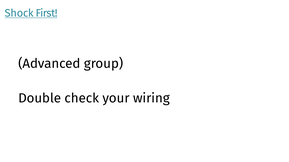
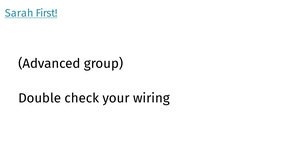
Shock: Shock -> Sarah
